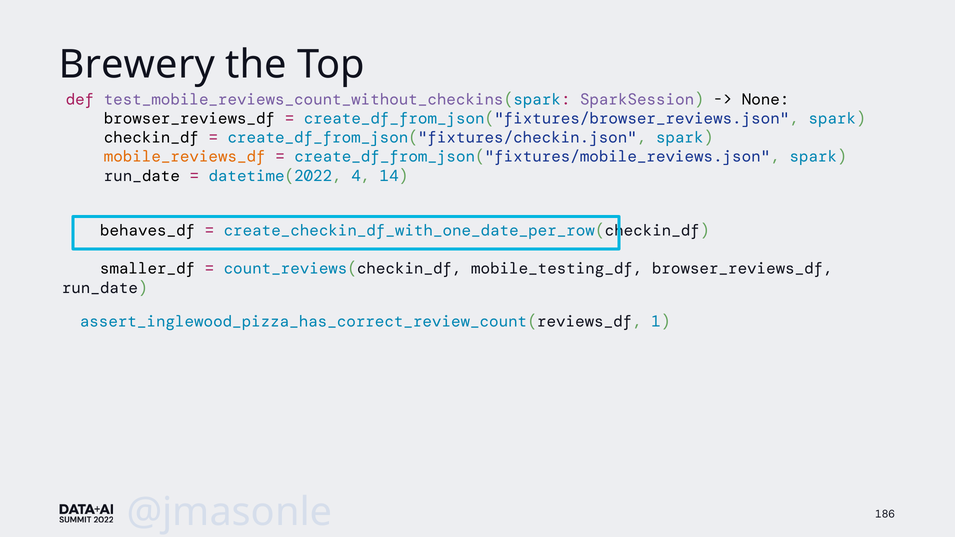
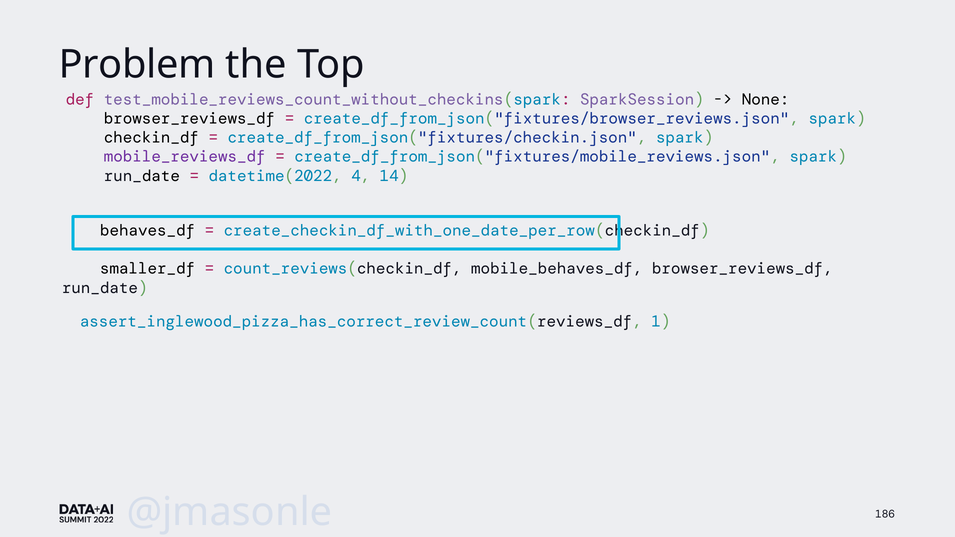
Brewery: Brewery -> Problem
mobile_reviews_df colour: orange -> purple
mobile_testing_df: mobile_testing_df -> mobile_behaves_df
